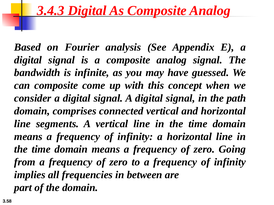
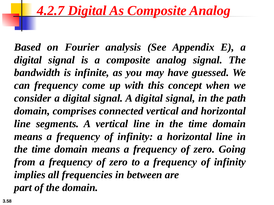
3.4.3: 3.4.3 -> 4.2.7
can composite: composite -> frequency
